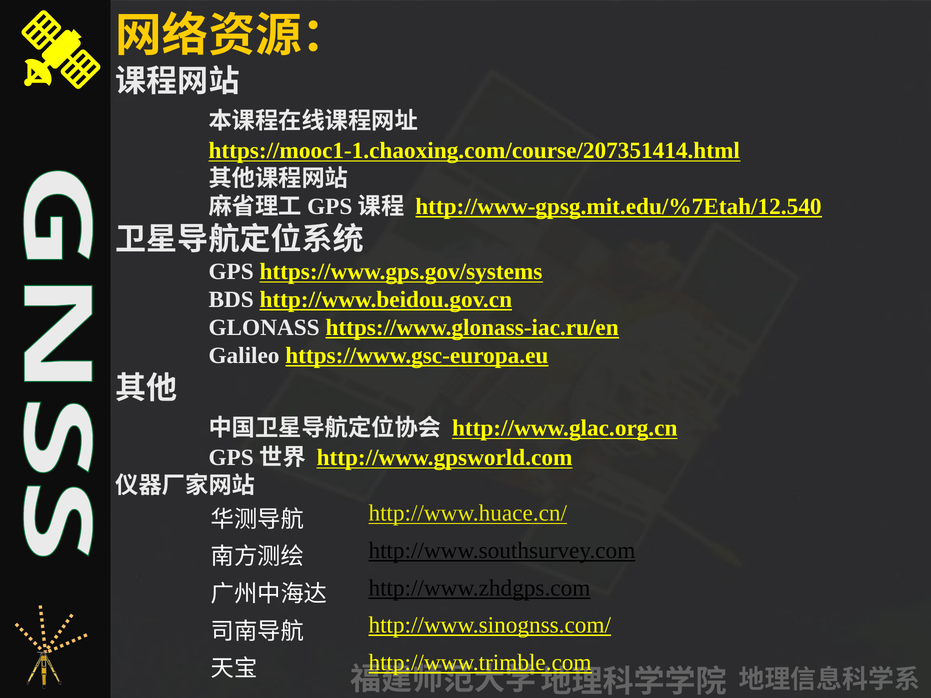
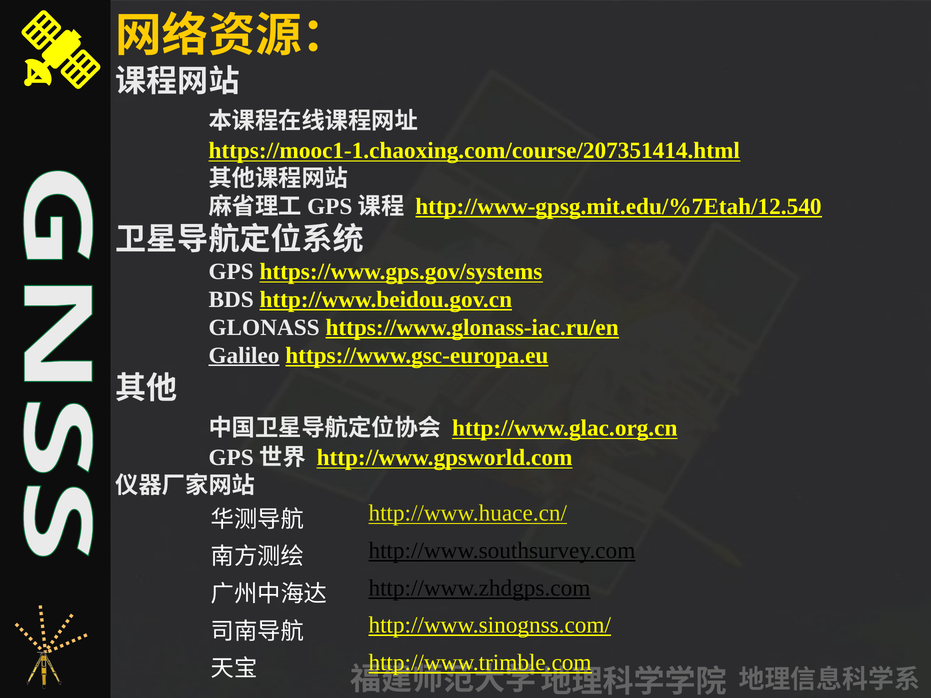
Galileo underline: none -> present
